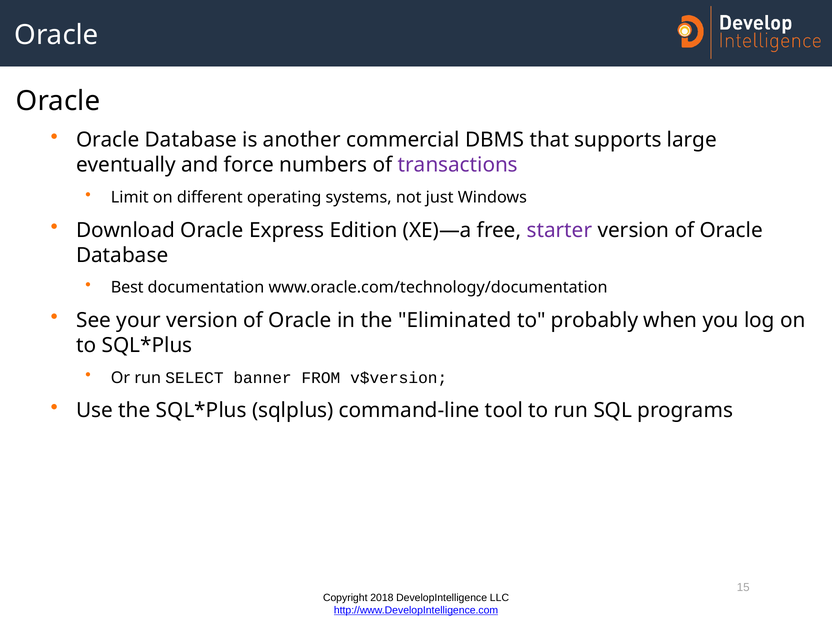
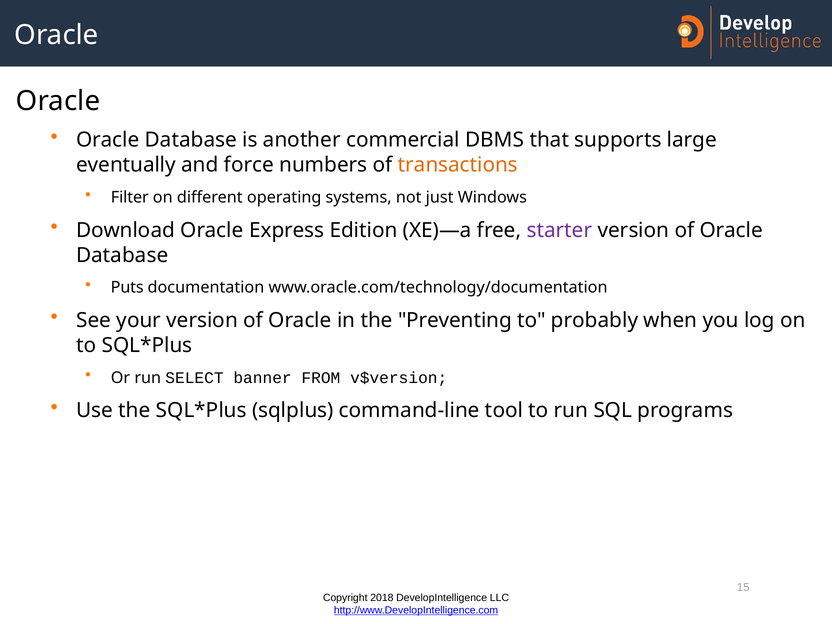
transactions colour: purple -> orange
Limit: Limit -> Filter
Best: Best -> Puts
Eliminated: Eliminated -> Preventing
